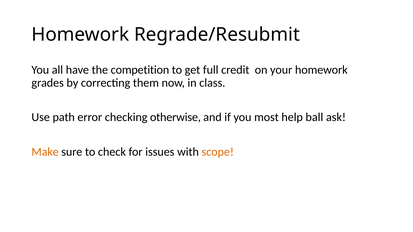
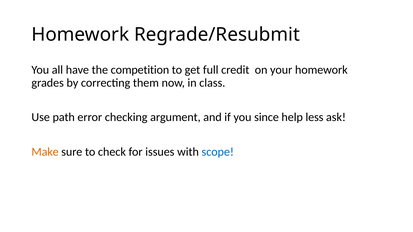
otherwise: otherwise -> argument
most: most -> since
ball: ball -> less
scope colour: orange -> blue
